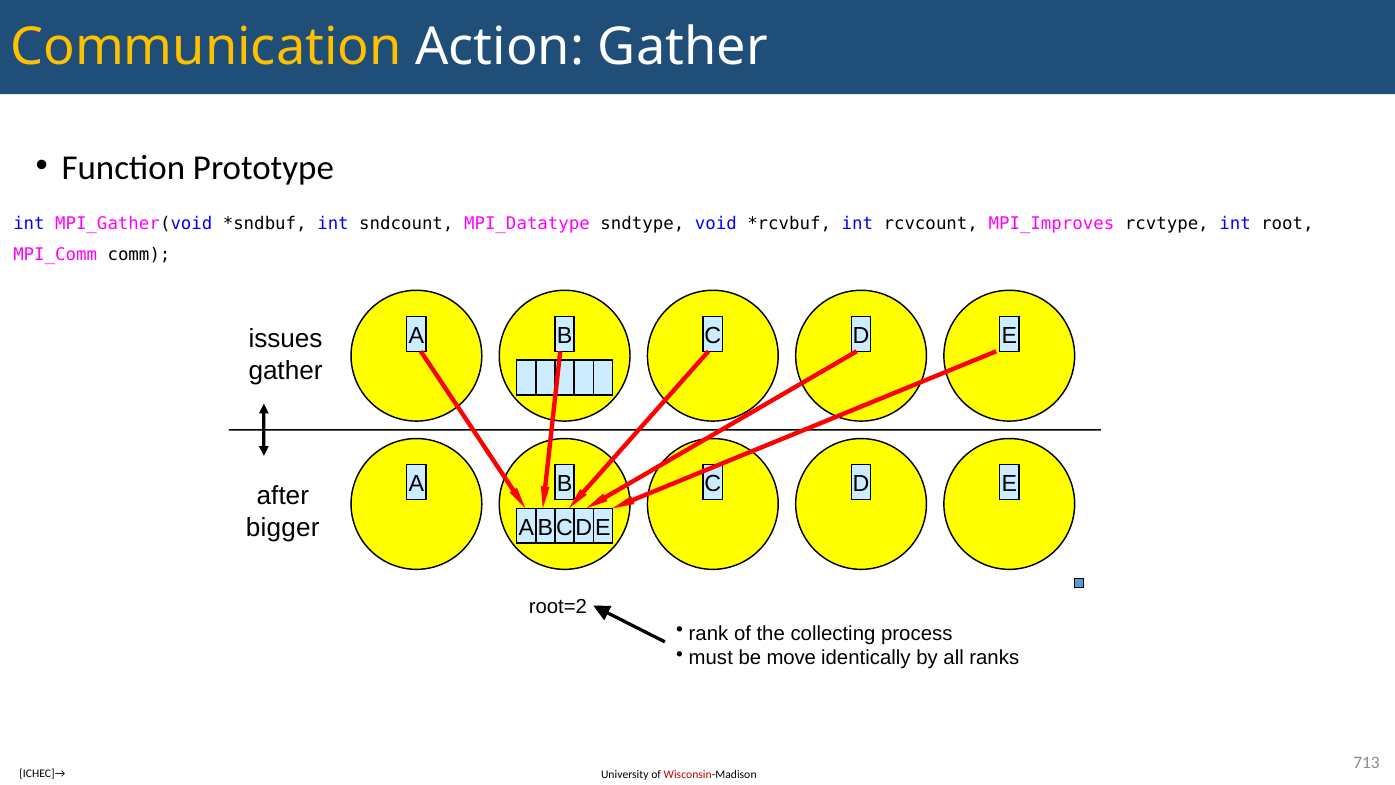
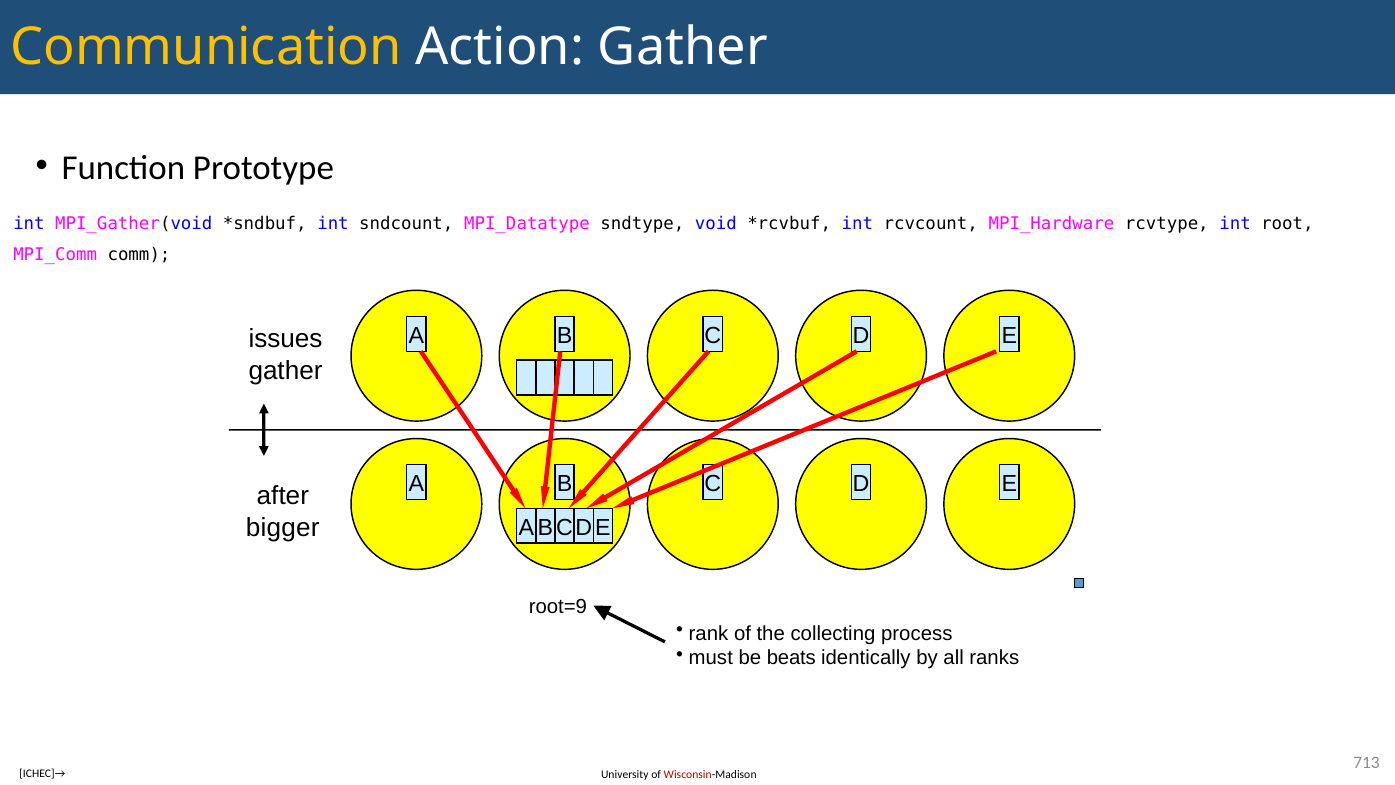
MPI_Improves: MPI_Improves -> MPI_Hardware
root=2: root=2 -> root=9
move: move -> beats
